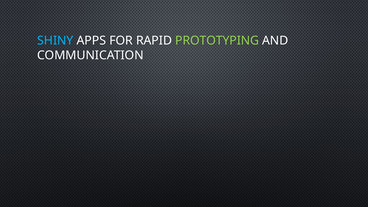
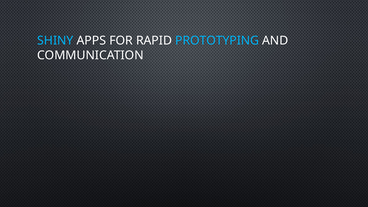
PROTOTYPING colour: light green -> light blue
